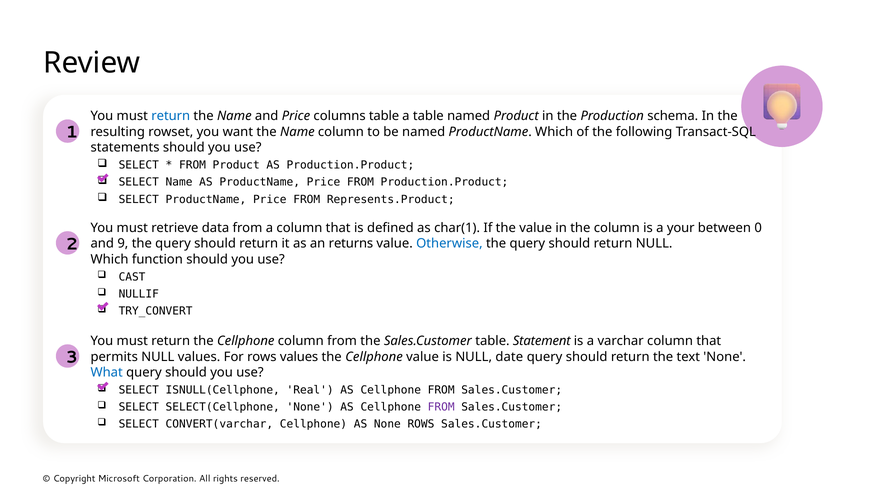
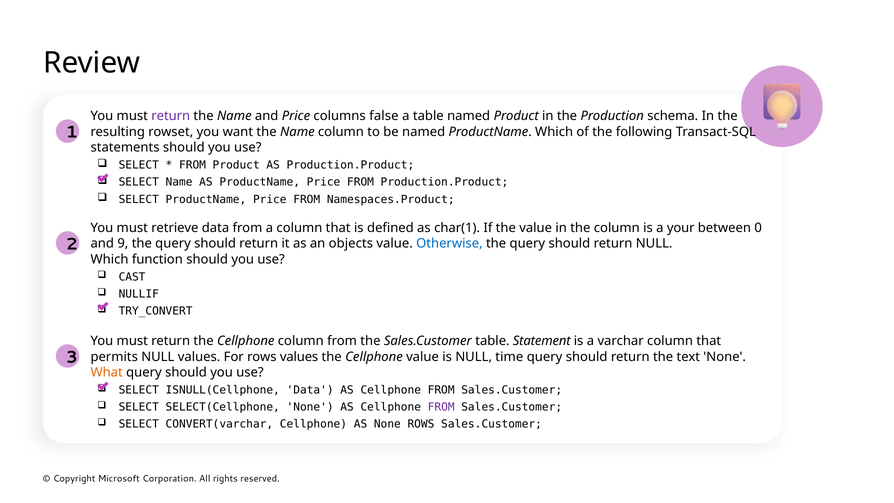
return at (171, 116) colour: blue -> purple
columns table: table -> false
Represents.Product: Represents.Product -> Namespaces.Product
returns: returns -> objects
date: date -> time
What colour: blue -> orange
ISNULL(Cellphone Real: Real -> Data
